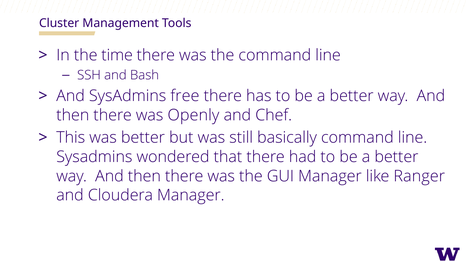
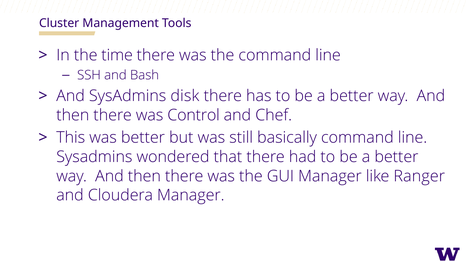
free: free -> disk
Openly: Openly -> Control
